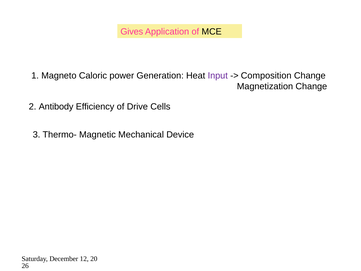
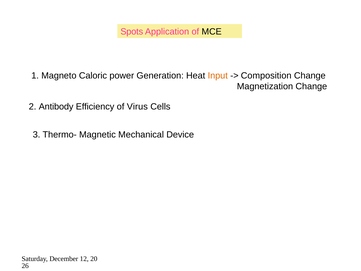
Gives: Gives -> Spots
Input colour: purple -> orange
Drive: Drive -> Virus
